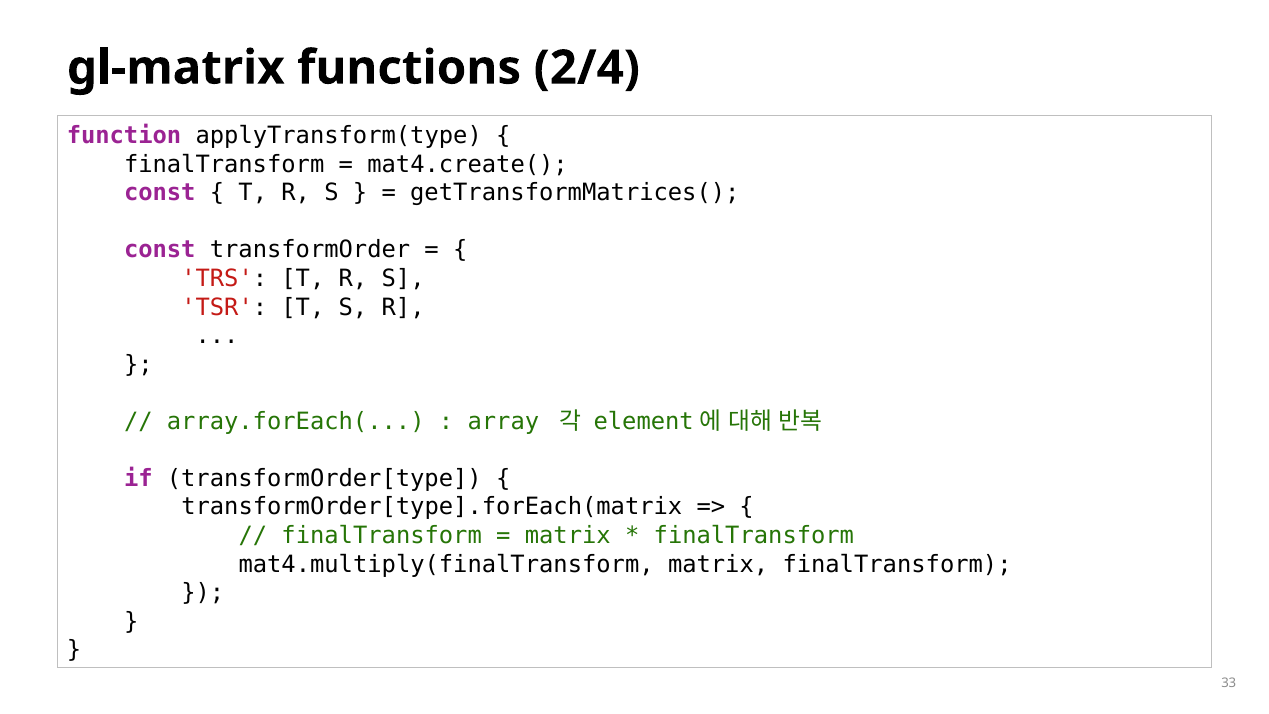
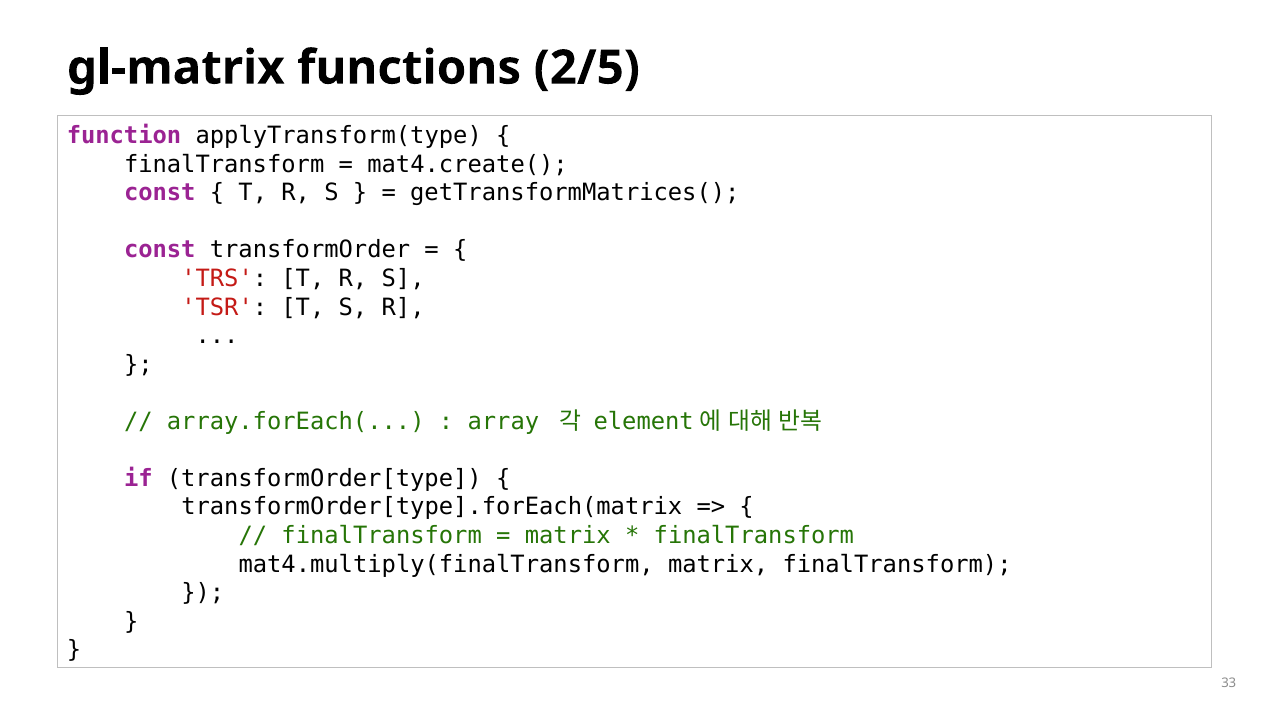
2/4: 2/4 -> 2/5
